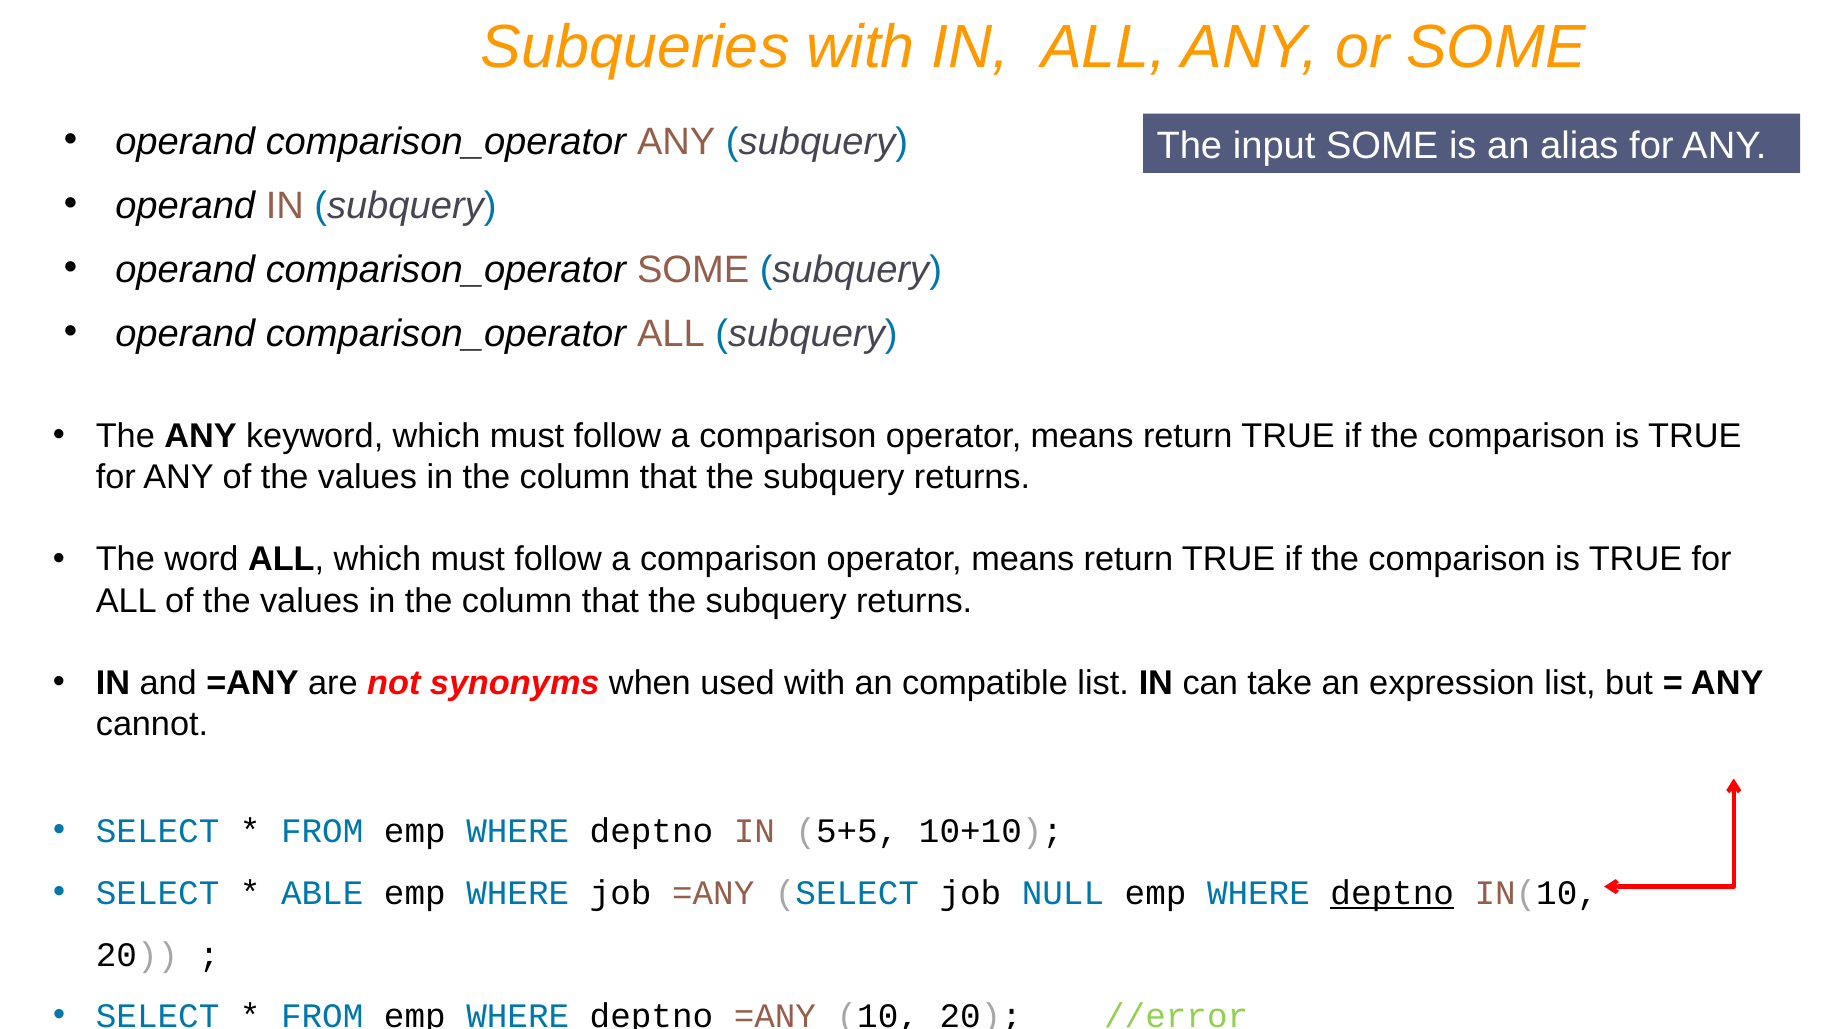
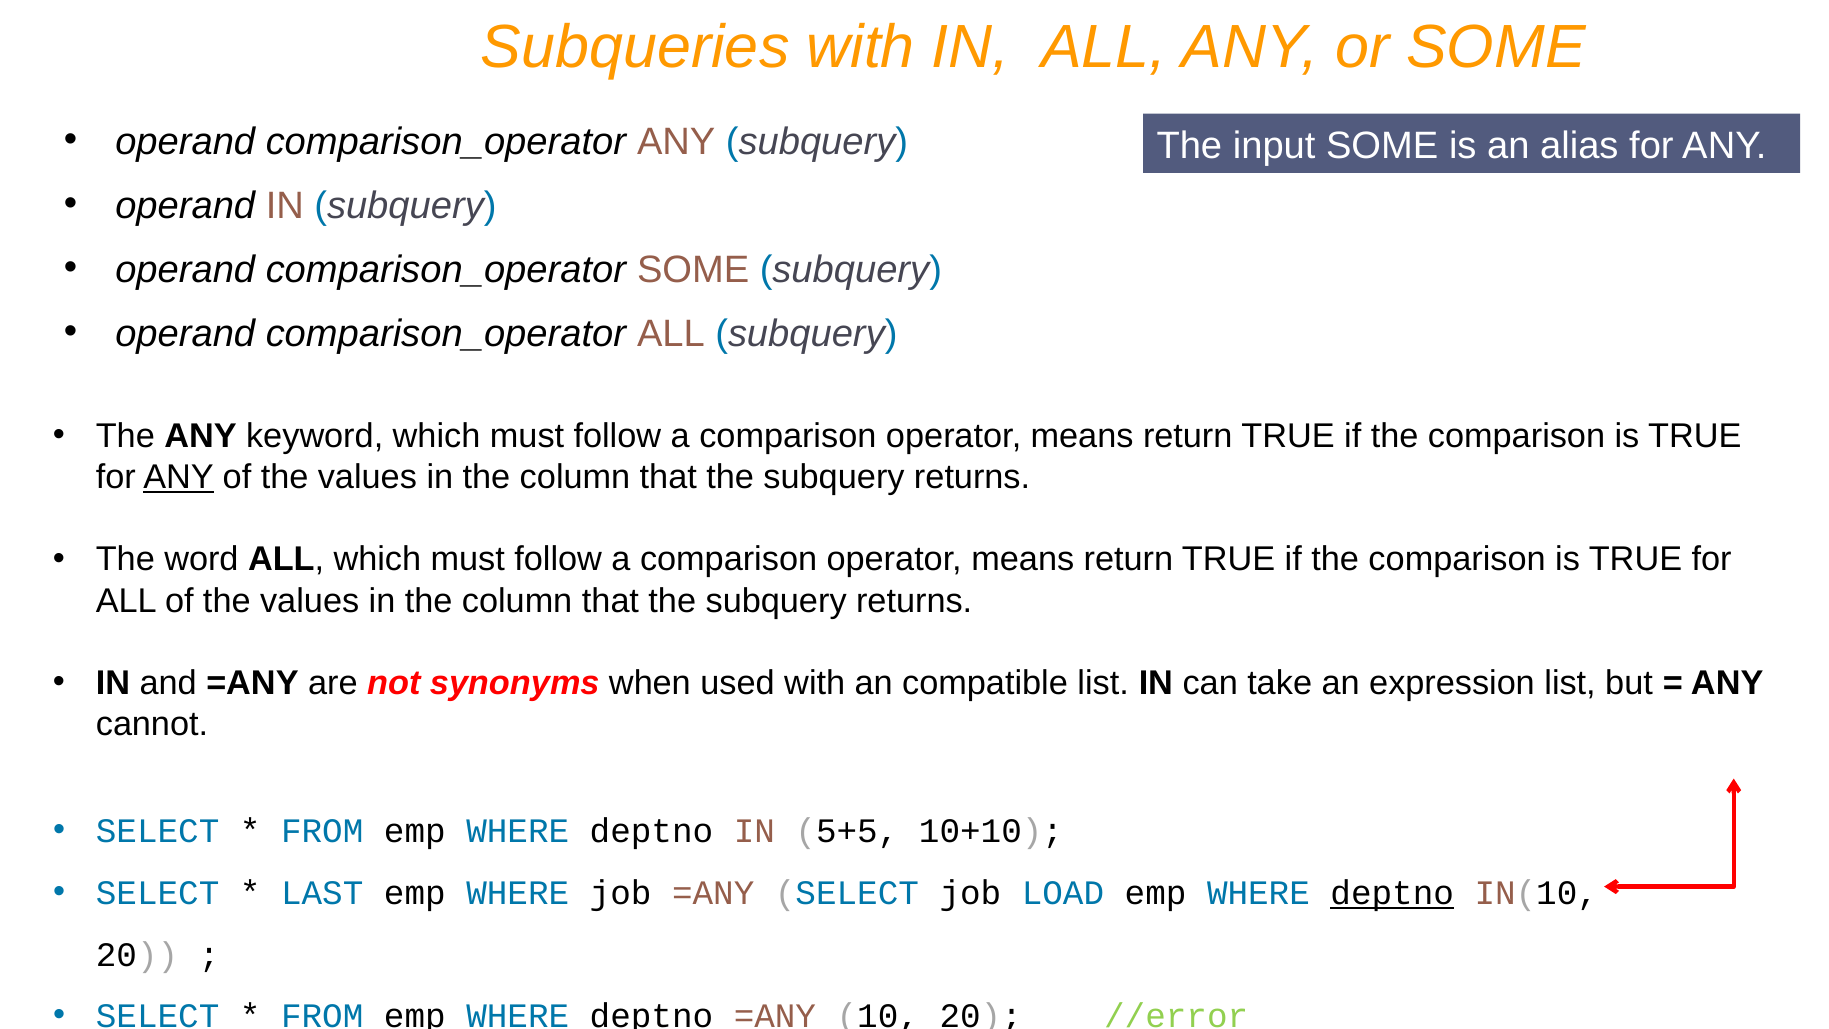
ANY at (179, 477) underline: none -> present
ABLE: ABLE -> LAST
NULL: NULL -> LOAD
